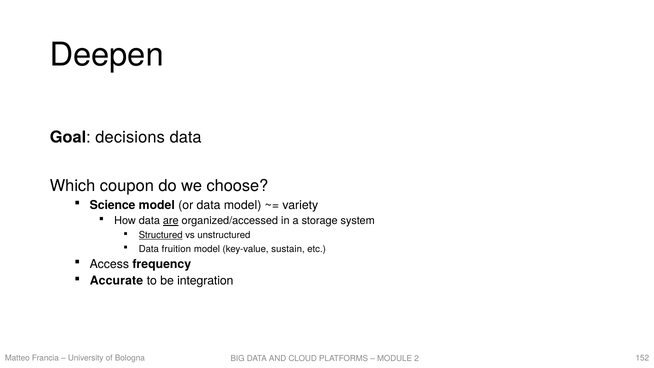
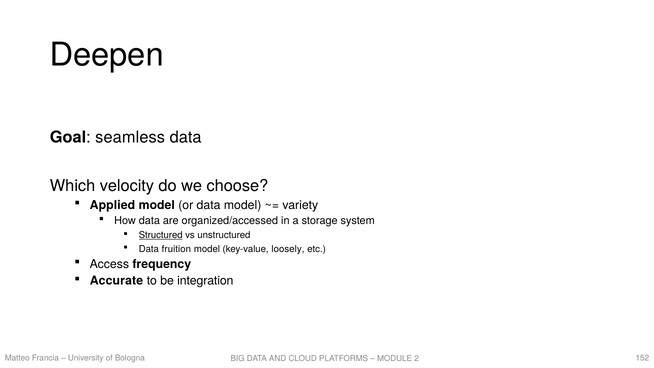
decisions: decisions -> seamless
coupon: coupon -> velocity
Science: Science -> Applied
are underline: present -> none
sustain: sustain -> loosely
